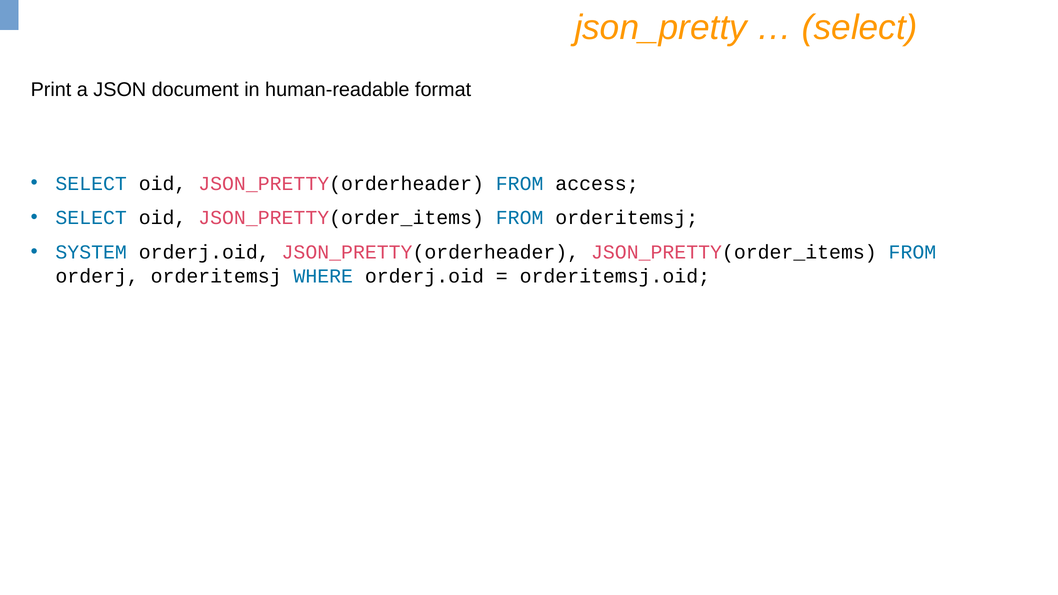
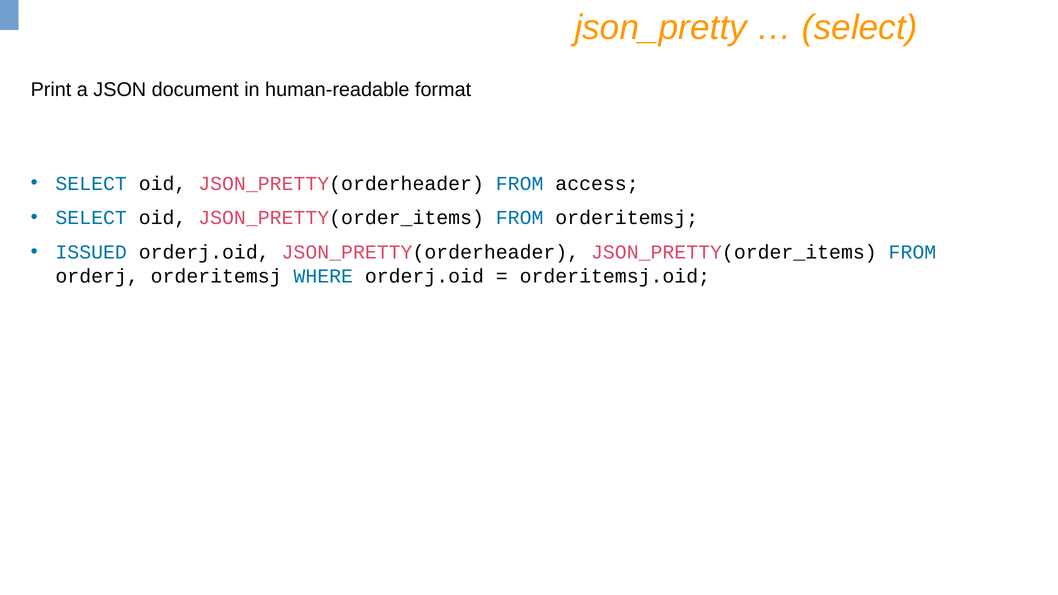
SYSTEM: SYSTEM -> ISSUED
